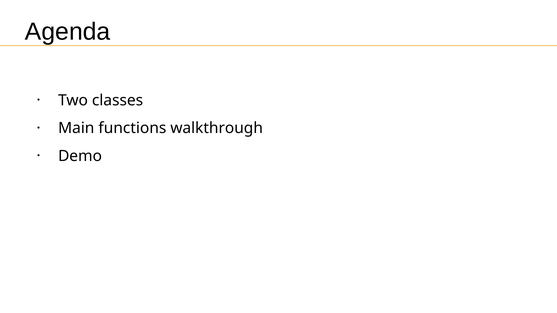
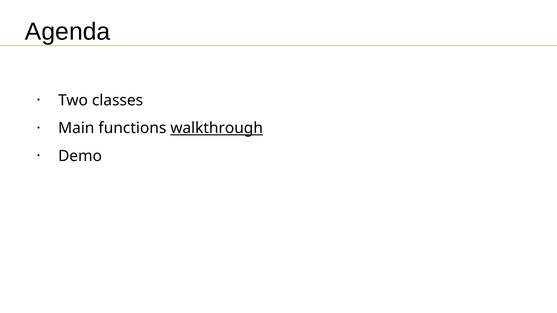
walkthrough underline: none -> present
